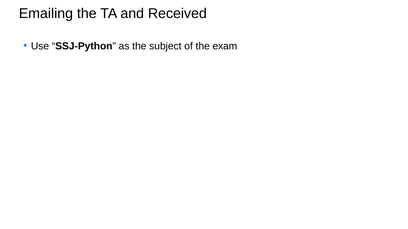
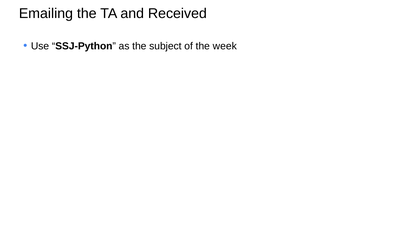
exam: exam -> week
